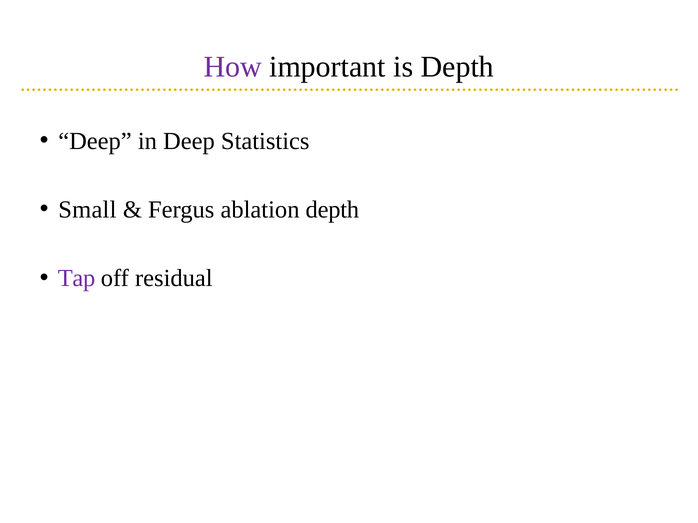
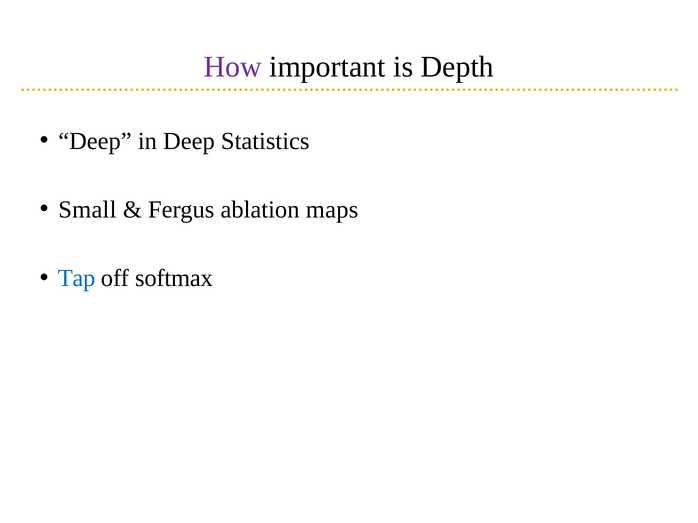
ablation depth: depth -> maps
Tap colour: purple -> blue
residual: residual -> softmax
